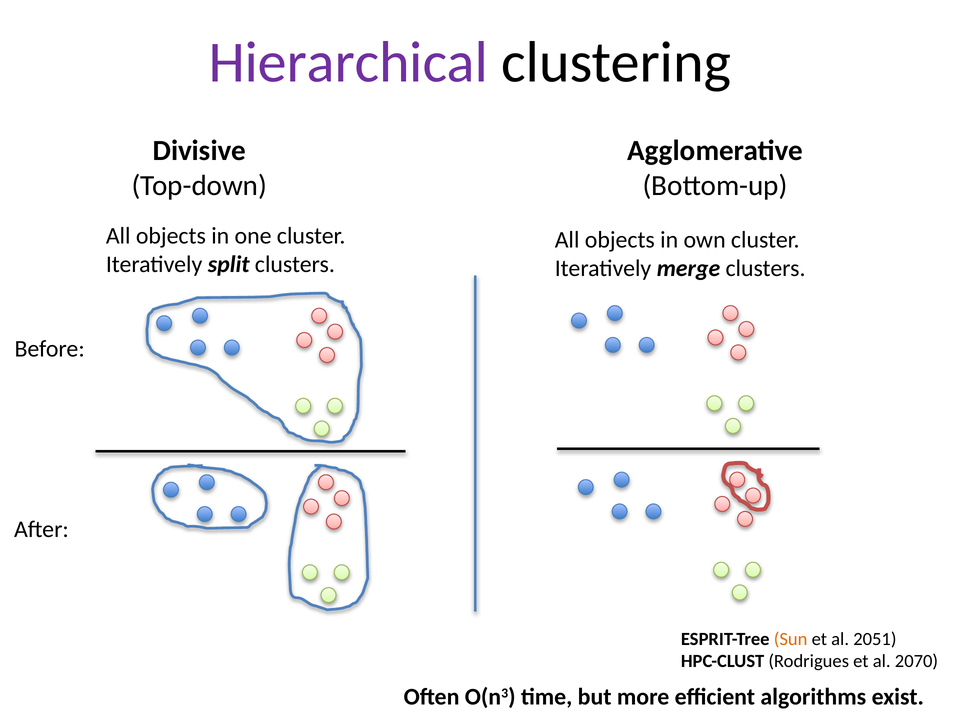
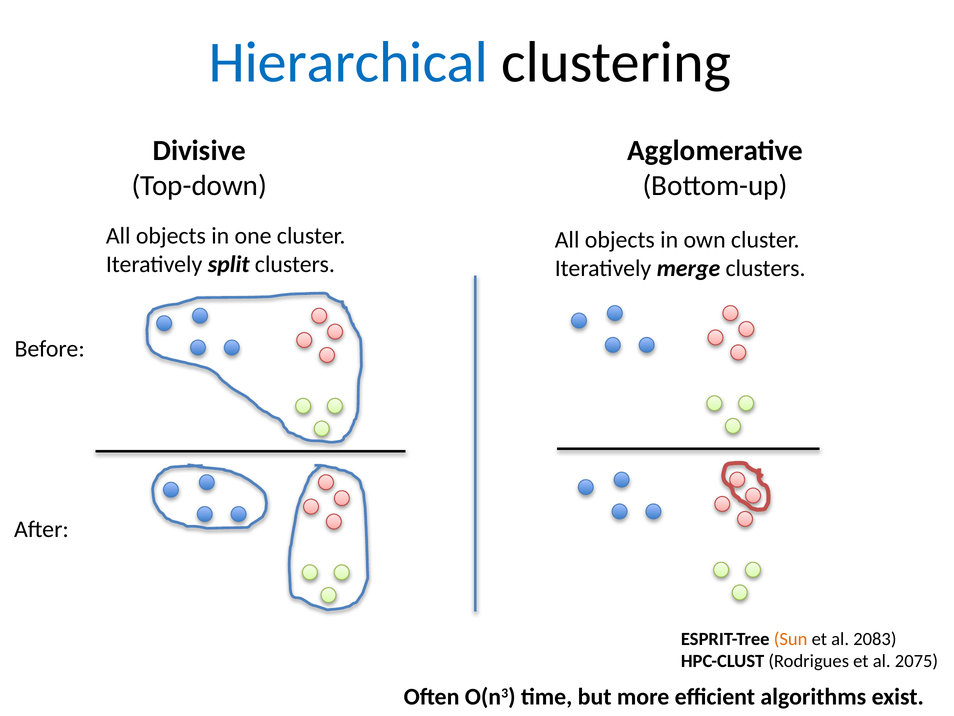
Hierarchical colour: purple -> blue
2051: 2051 -> 2083
2070: 2070 -> 2075
